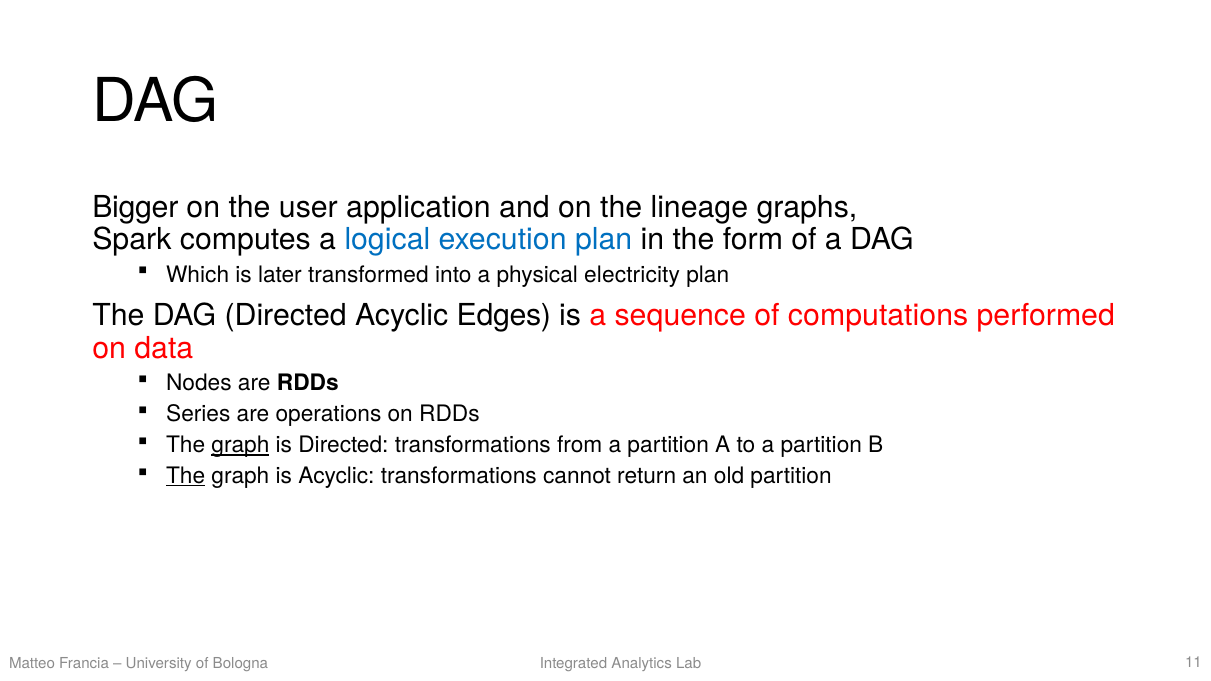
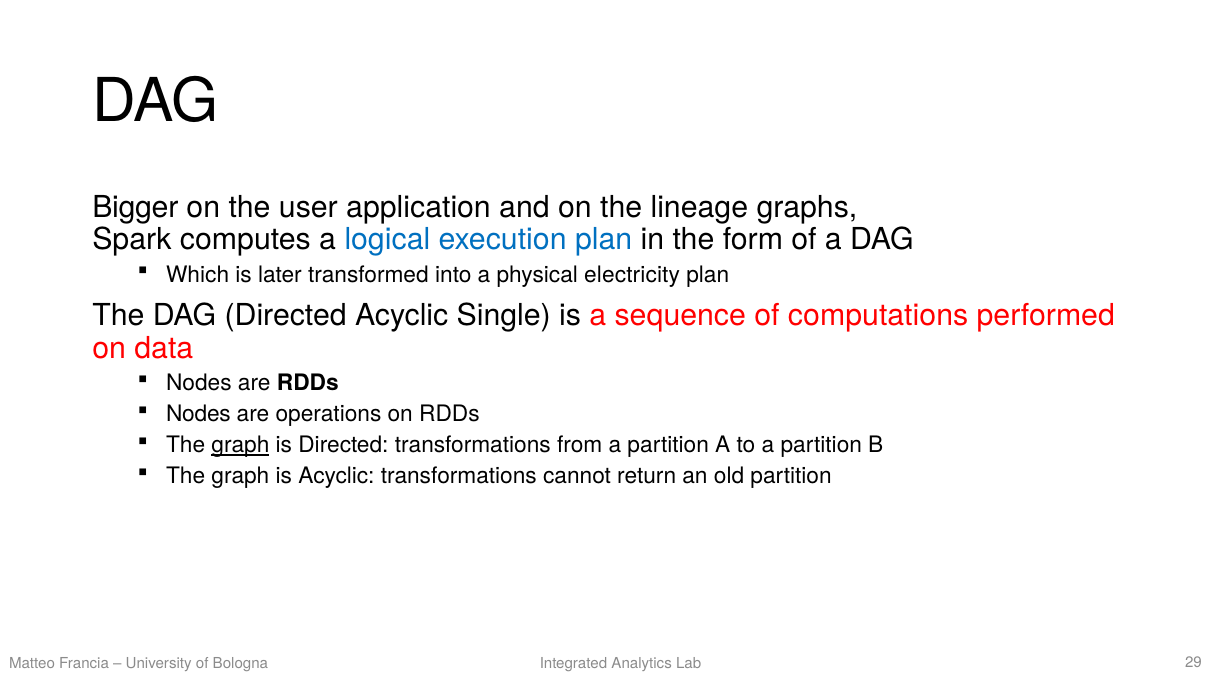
Edges: Edges -> Single
Series at (198, 414): Series -> Nodes
The at (186, 476) underline: present -> none
11: 11 -> 29
